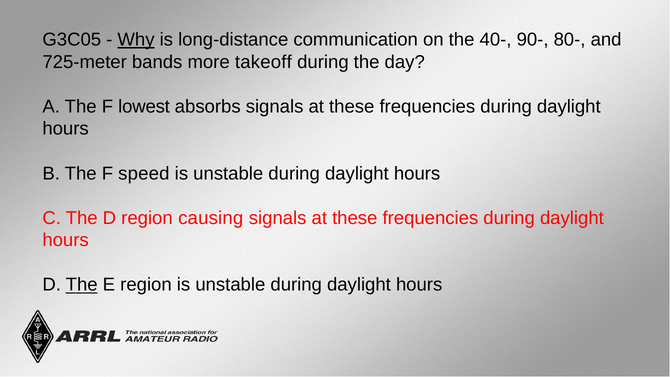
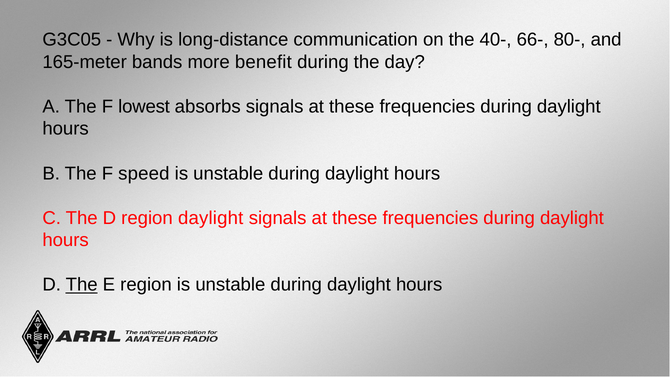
Why underline: present -> none
90-: 90- -> 66-
725-meter: 725-meter -> 165-meter
takeoff: takeoff -> benefit
region causing: causing -> daylight
